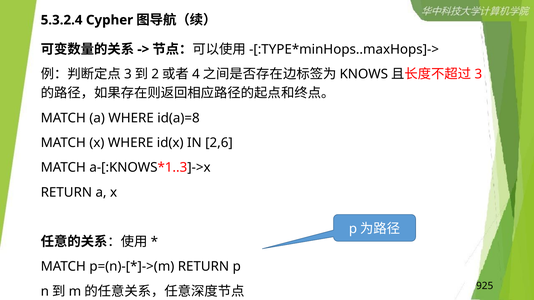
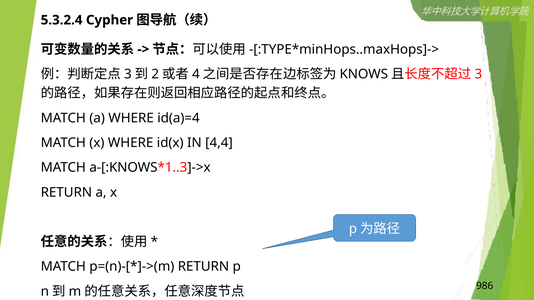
id(a)=8: id(a)=8 -> id(a)=4
2,6: 2,6 -> 4,4
925: 925 -> 986
